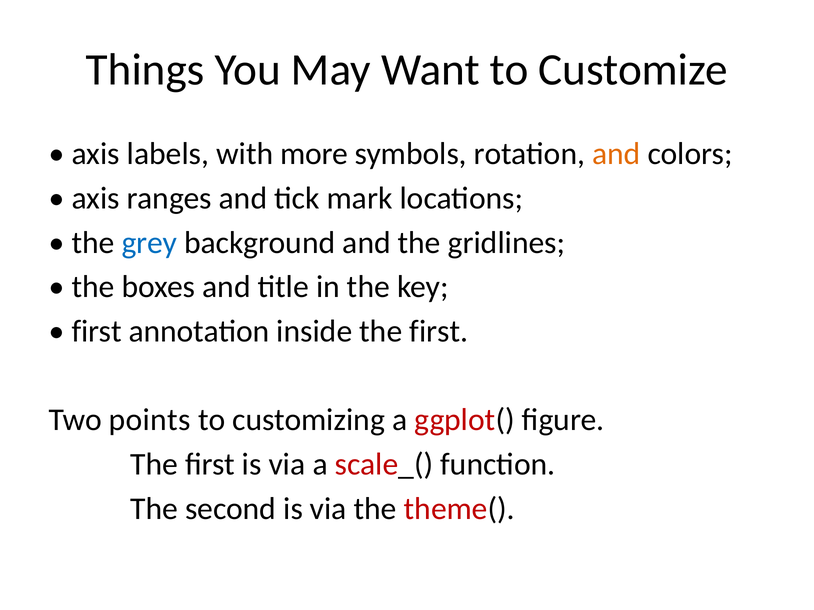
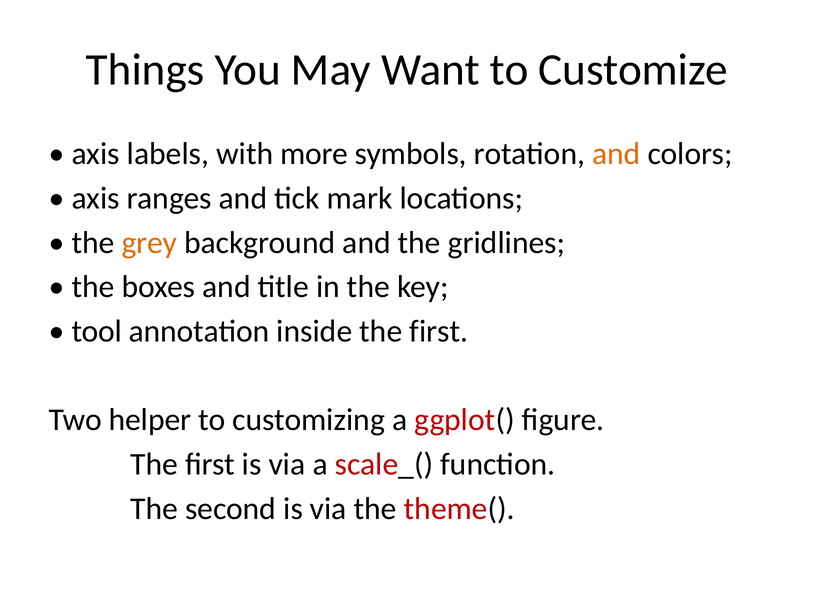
grey colour: blue -> orange
first at (97, 332): first -> tool
points: points -> helper
